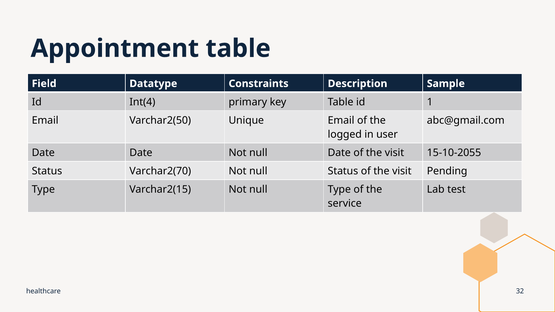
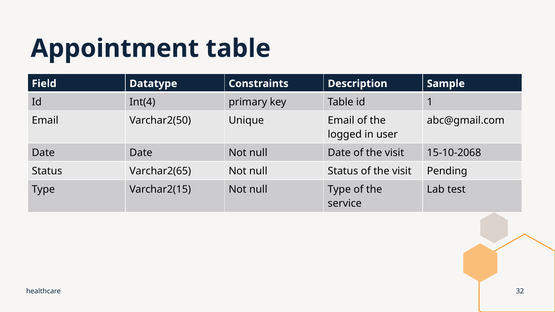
15-10-2055: 15-10-2055 -> 15-10-2068
Varchar2(70: Varchar2(70 -> Varchar2(65
